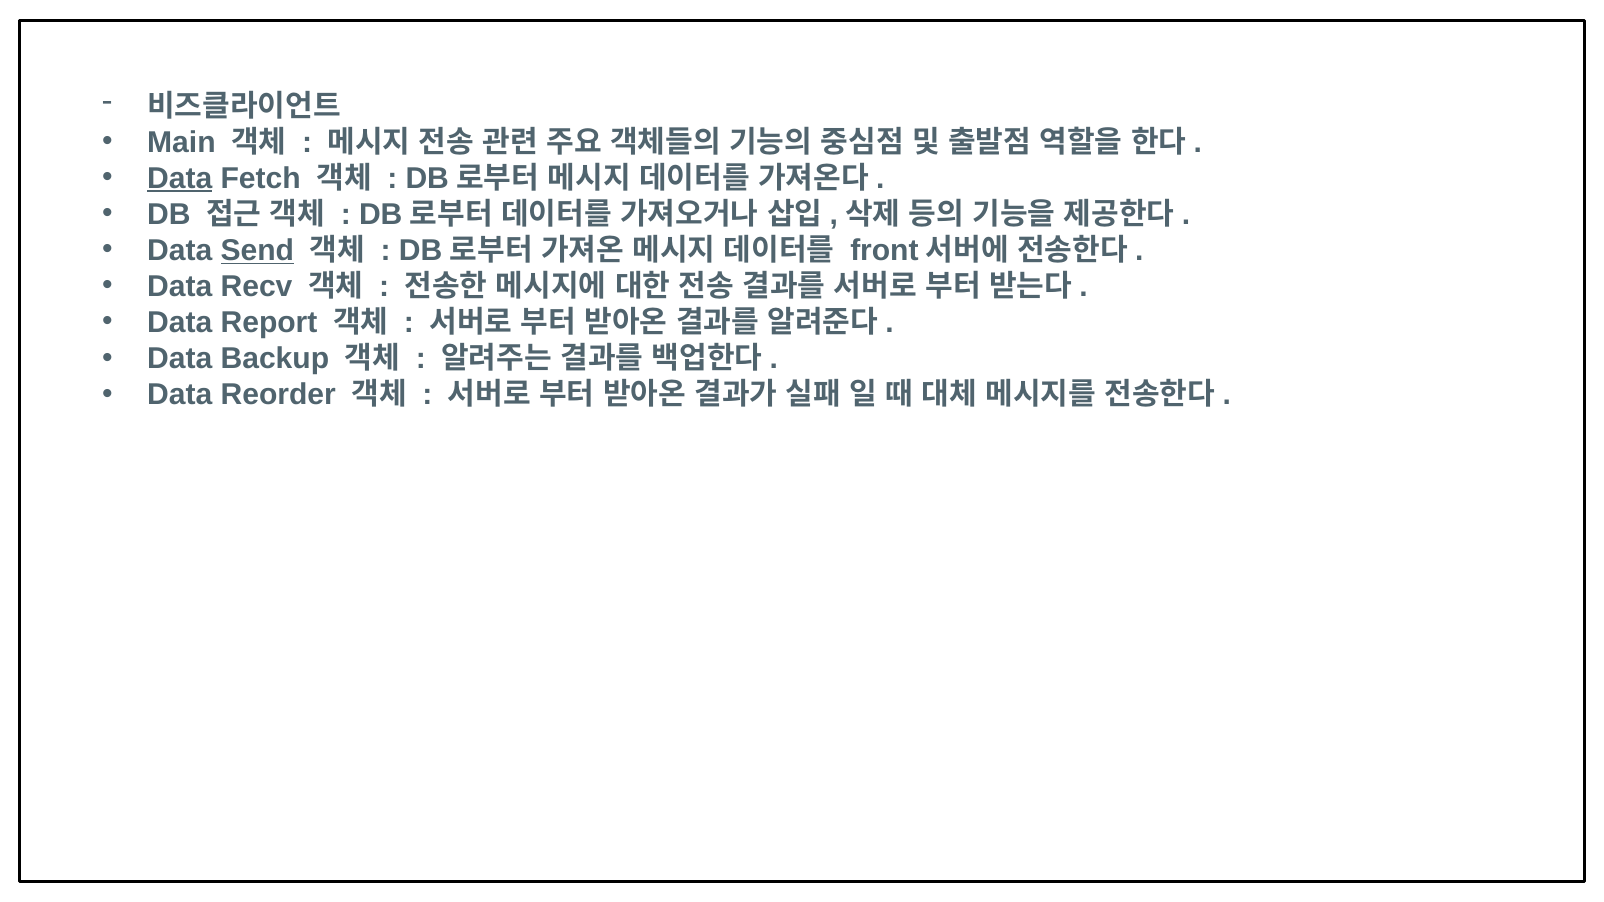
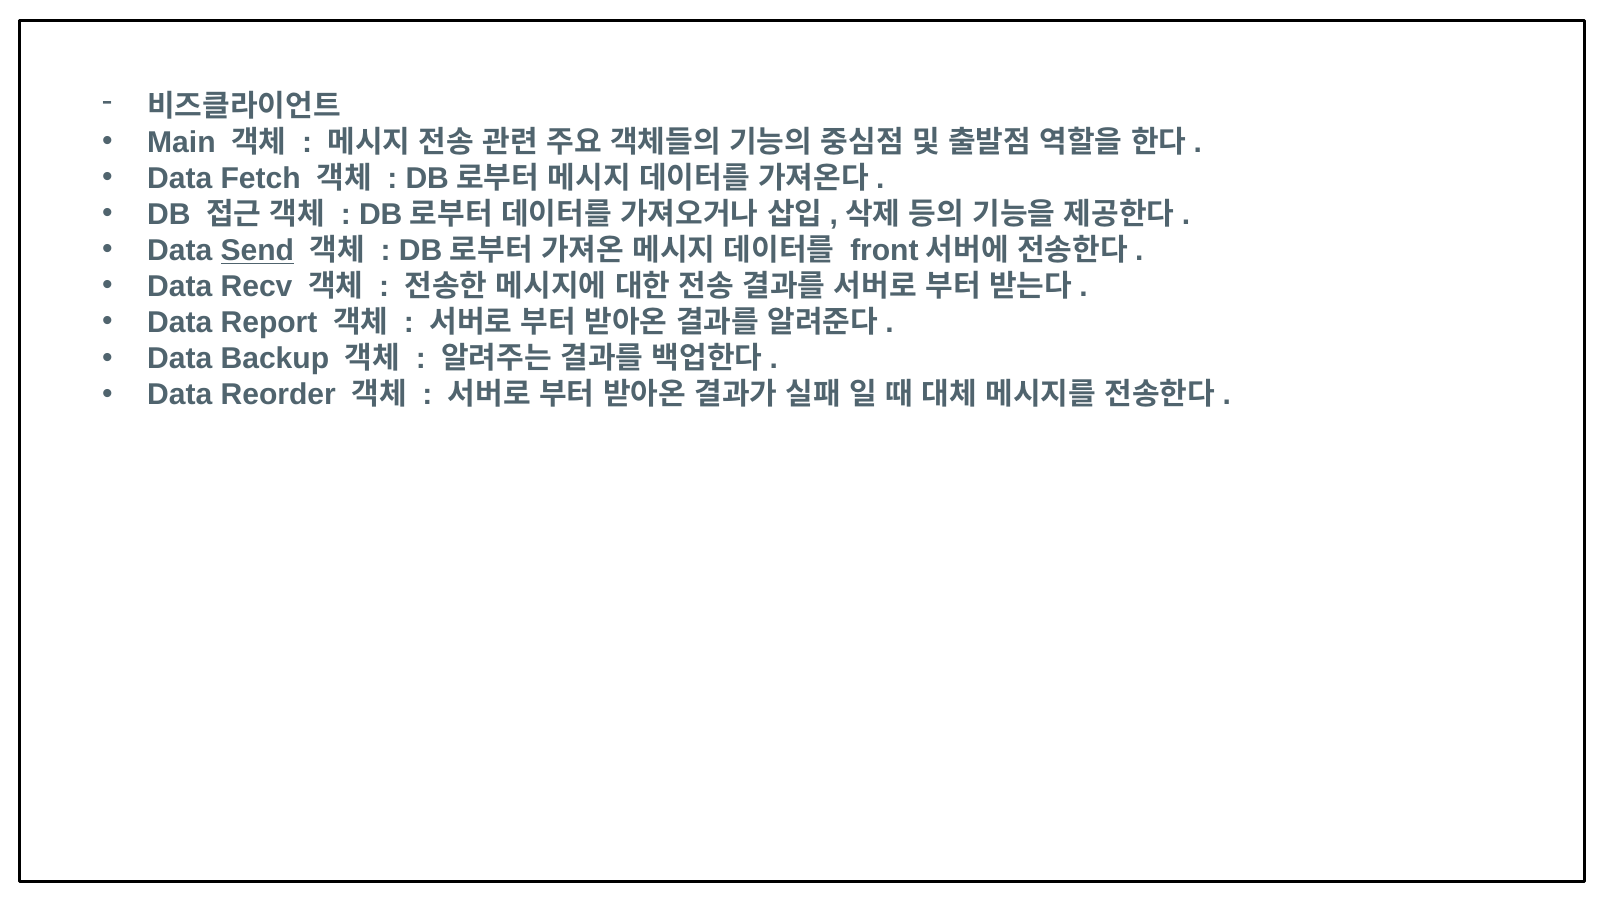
Data at (180, 178) underline: present -> none
